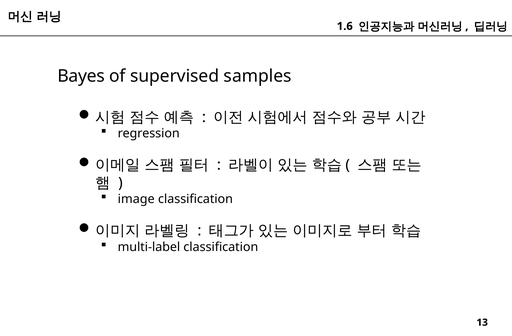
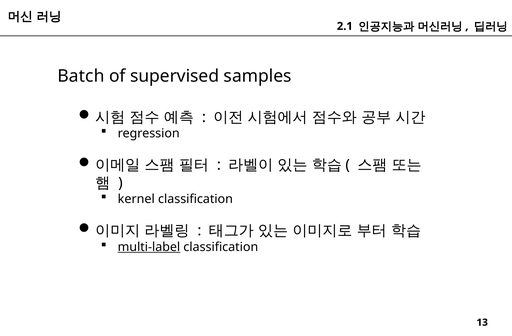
1.6: 1.6 -> 2.1
Bayes: Bayes -> Batch
image: image -> kernel
multi-label underline: none -> present
